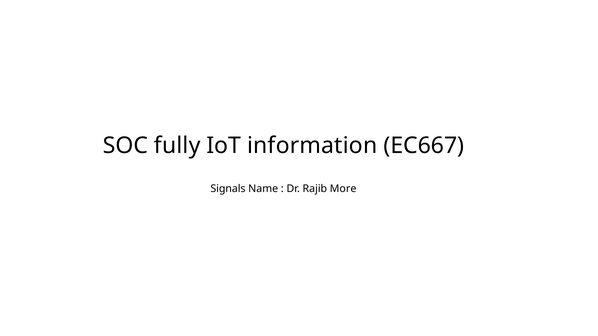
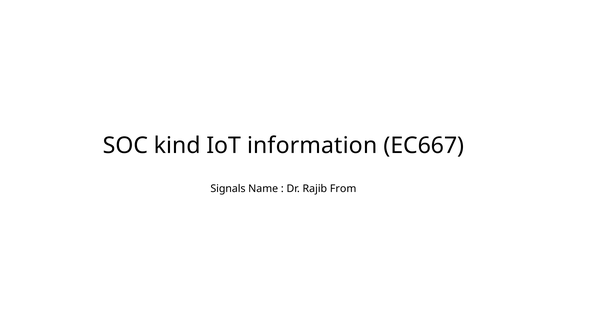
fully: fully -> kind
More: More -> From
